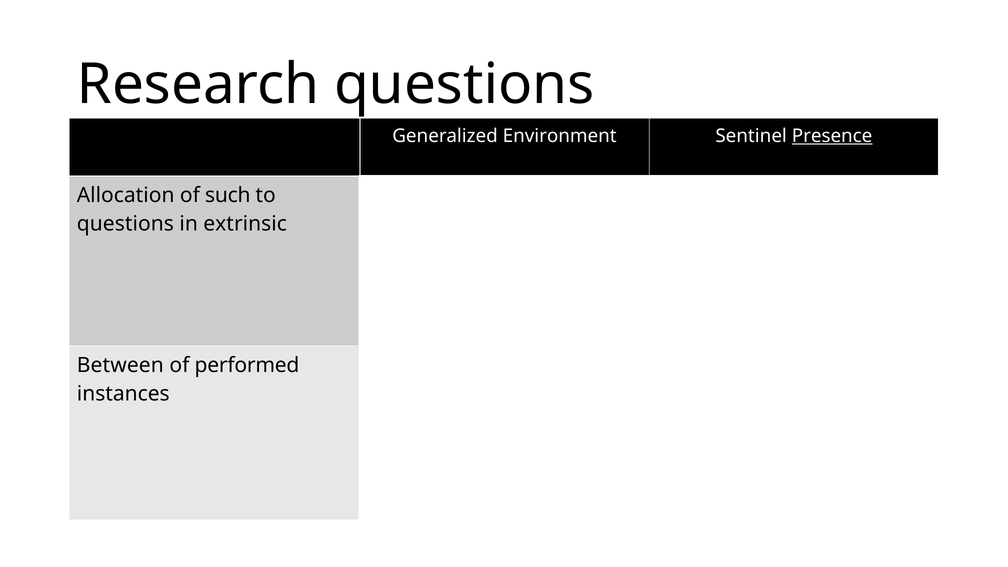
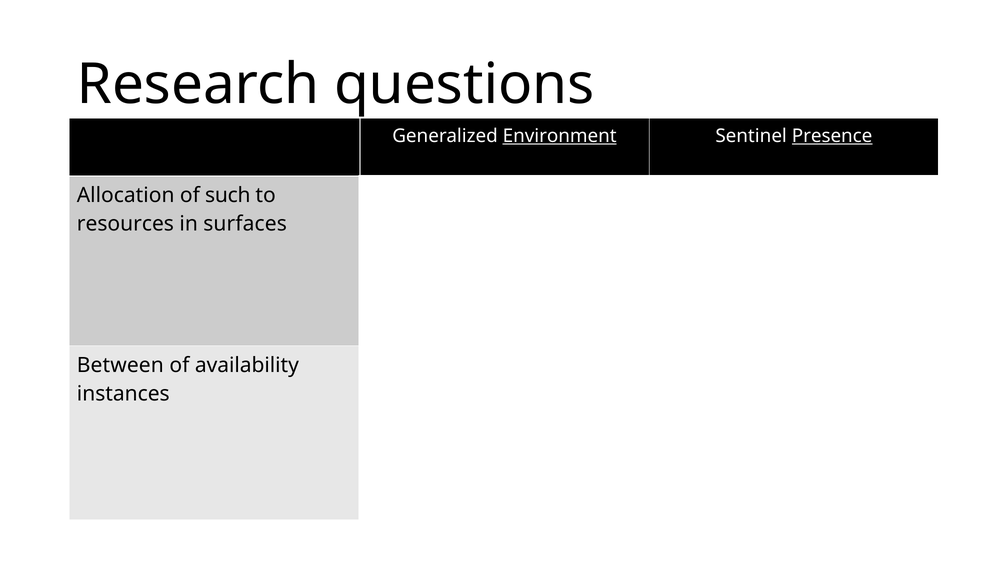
Environment underline: none -> present
questions at (125, 224): questions -> resources
extrinsic: extrinsic -> surfaces
performed: performed -> availability
